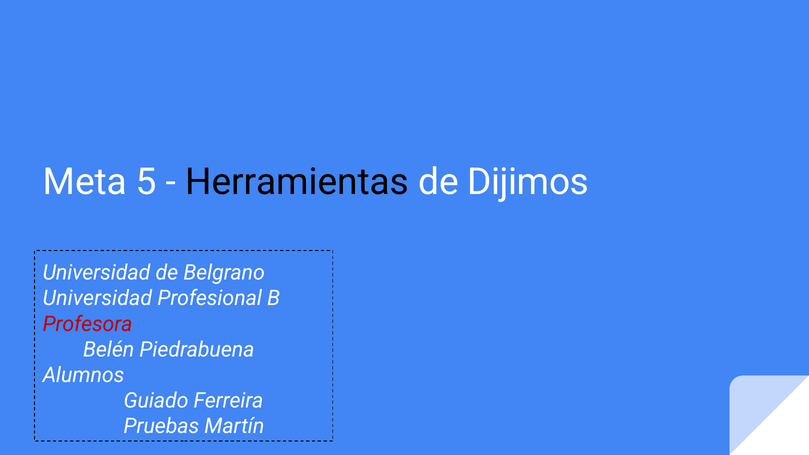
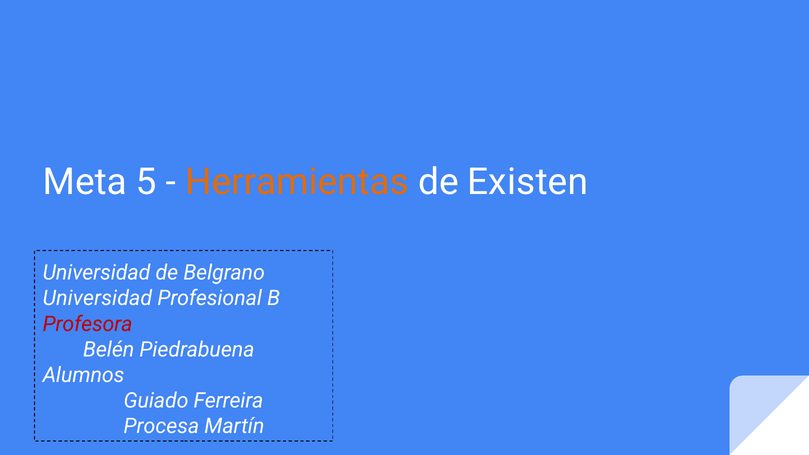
Herramientas colour: black -> orange
Dijimos: Dijimos -> Existen
Pruebas: Pruebas -> Procesa
